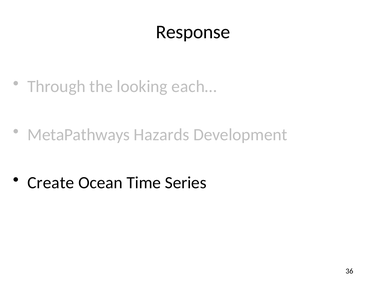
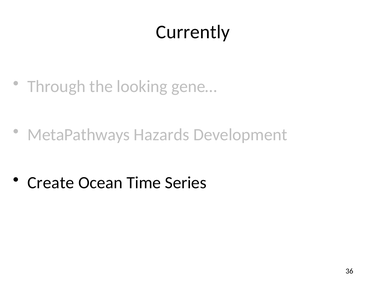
Response: Response -> Currently
each…: each… -> gene…
